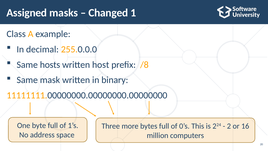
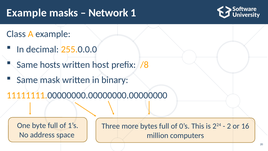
Assigned at (27, 13): Assigned -> Example
Changed: Changed -> Network
